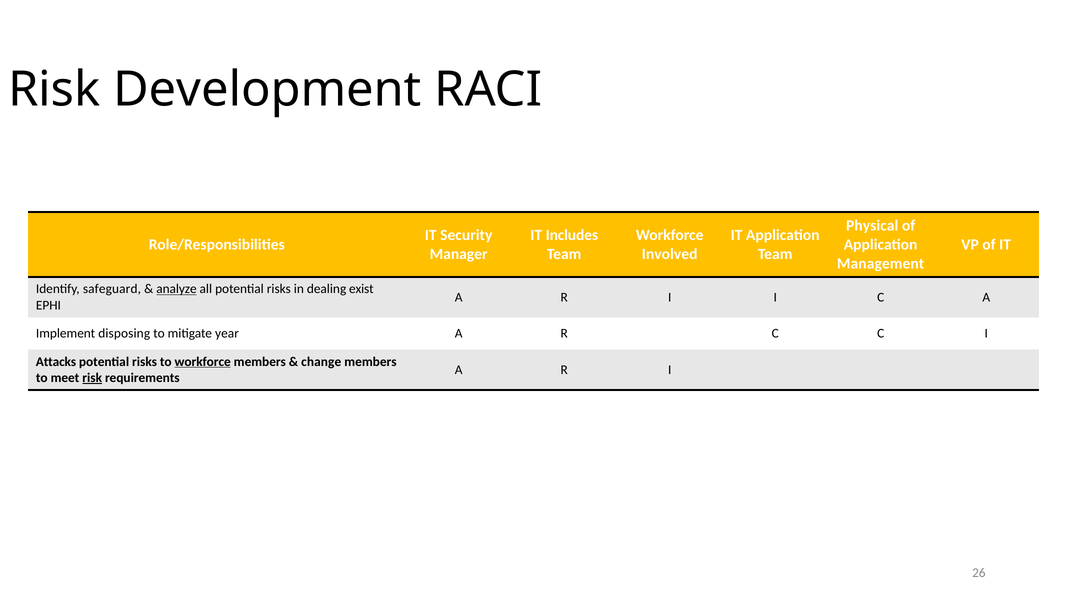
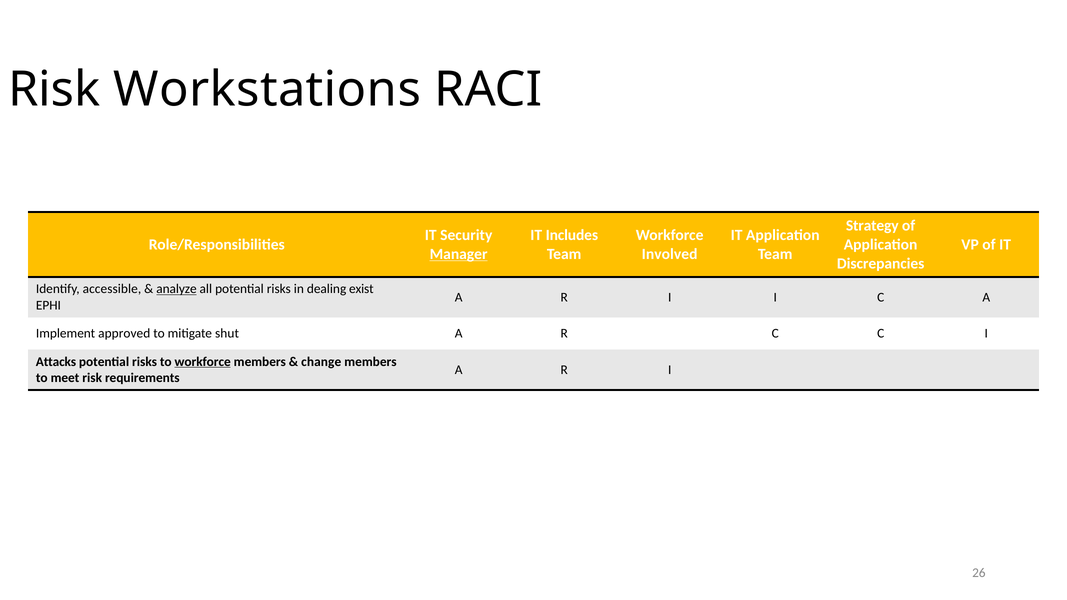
Development: Development -> Workstations
Physical: Physical -> Strategy
Manager underline: none -> present
Management: Management -> Discrepancies
safeguard: safeguard -> accessible
disposing: disposing -> approved
year: year -> shut
risk at (92, 378) underline: present -> none
